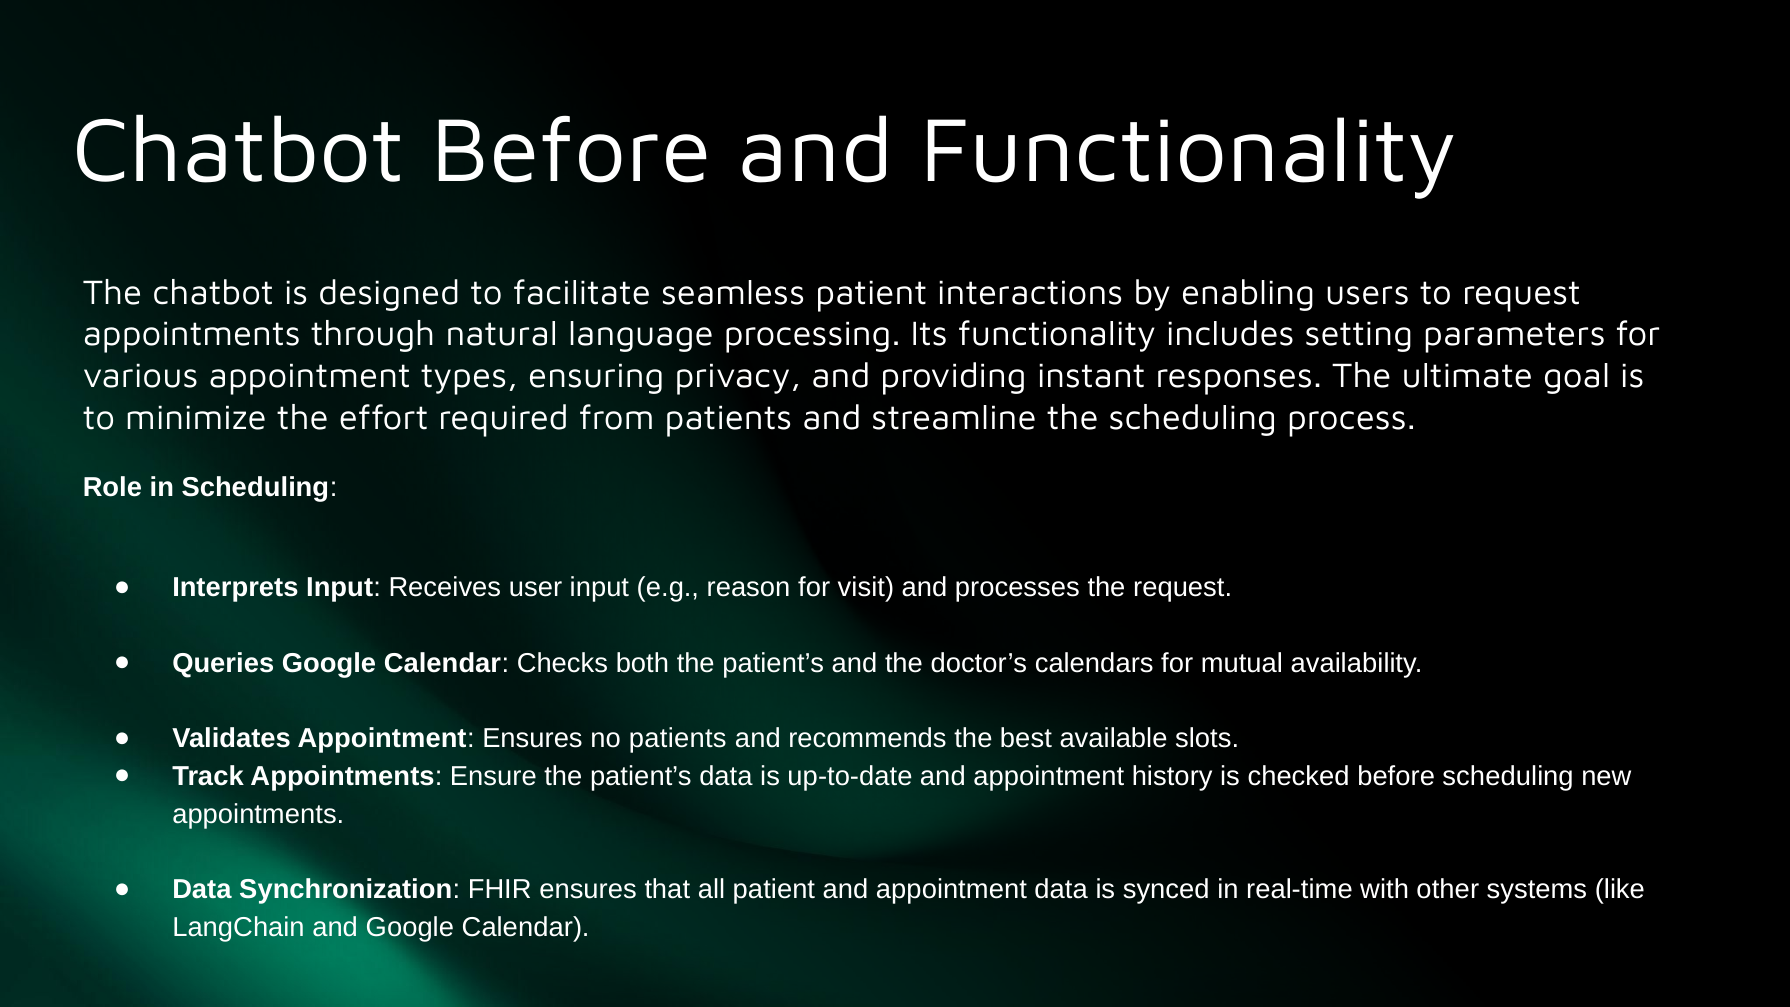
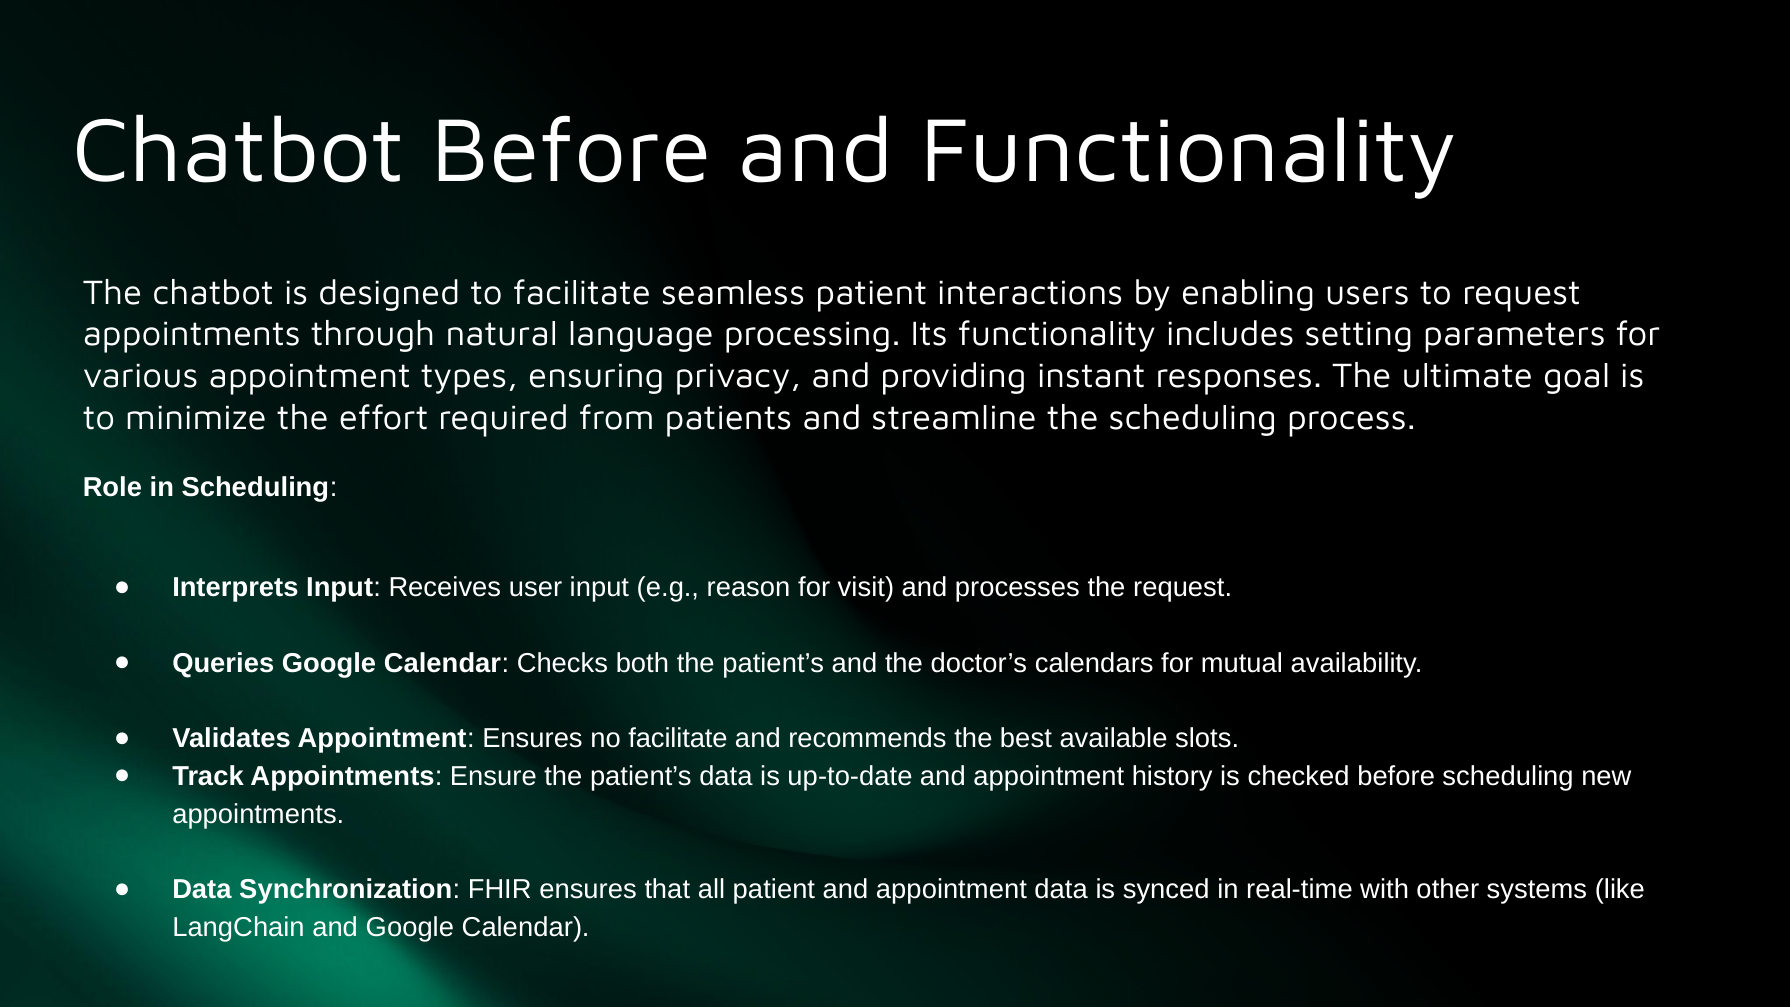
no patients: patients -> facilitate
